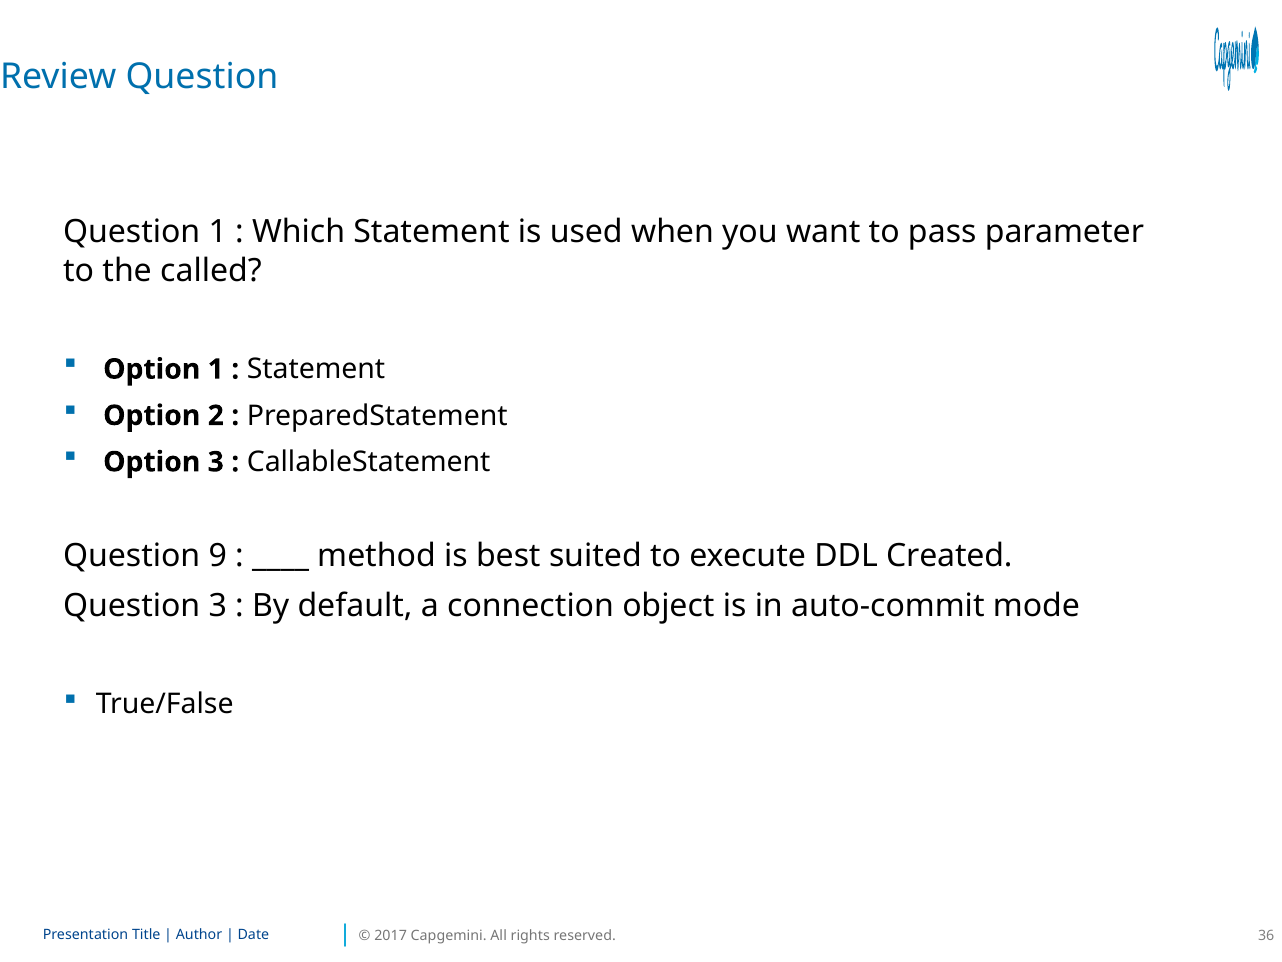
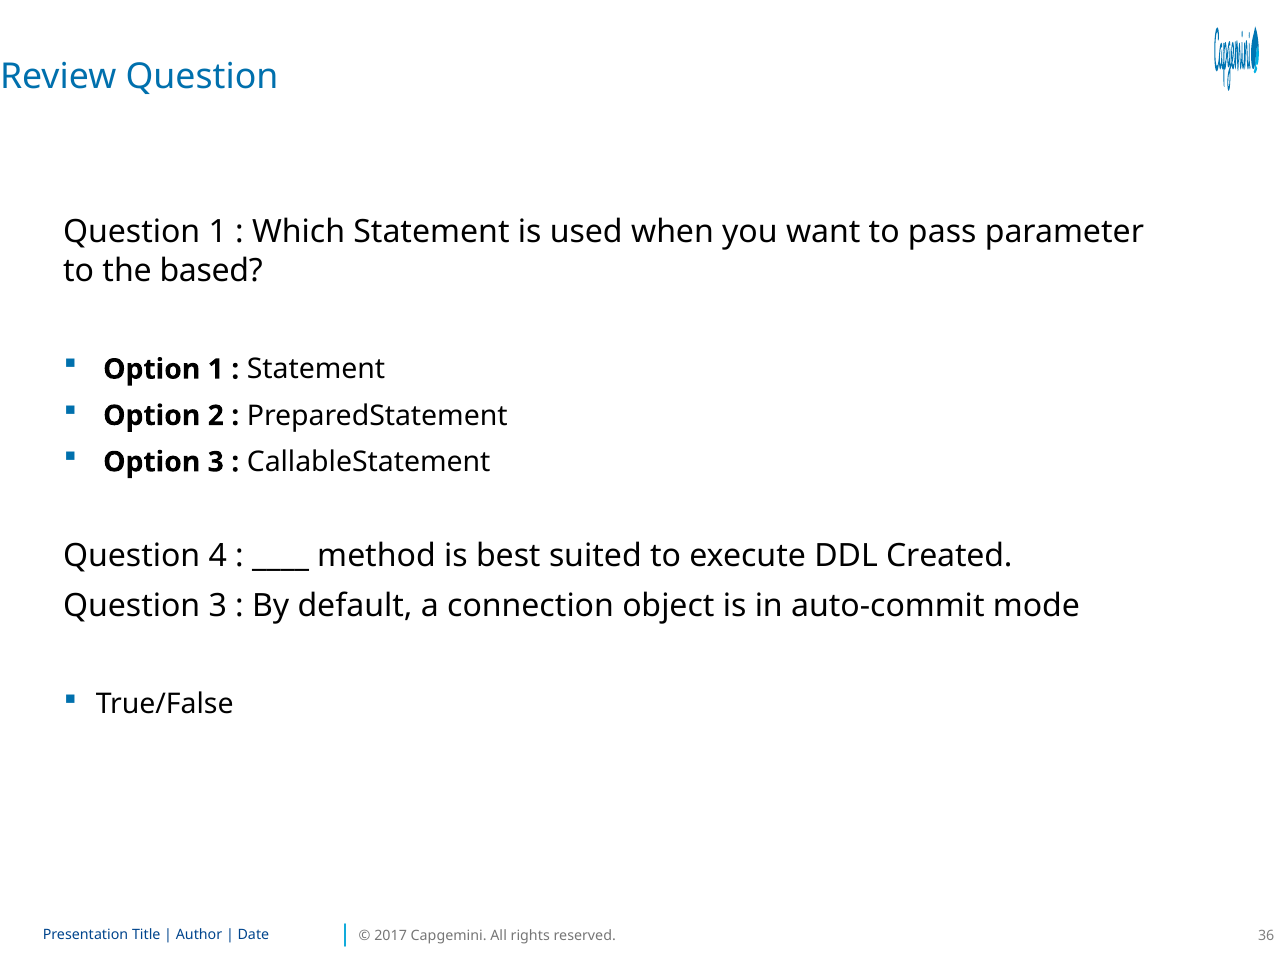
called: called -> based
9: 9 -> 4
